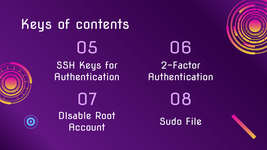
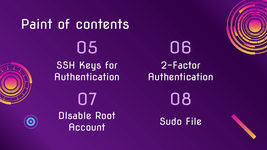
Keys at (37, 25): Keys -> Paint
